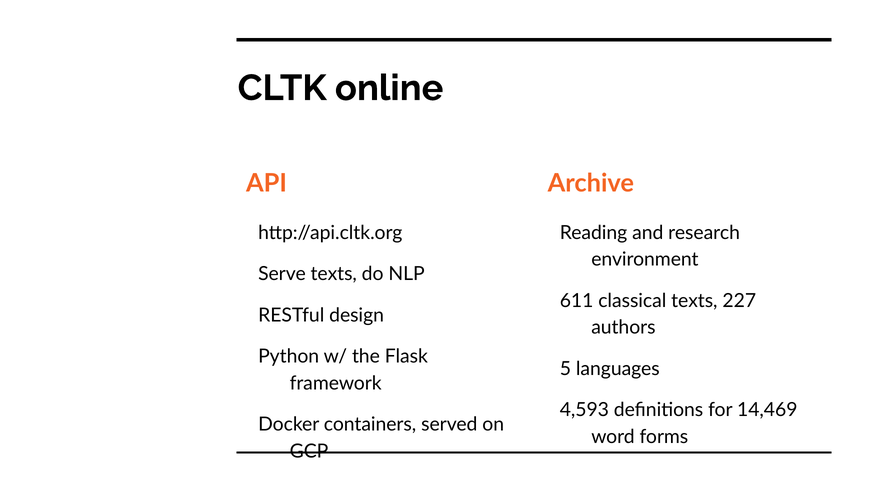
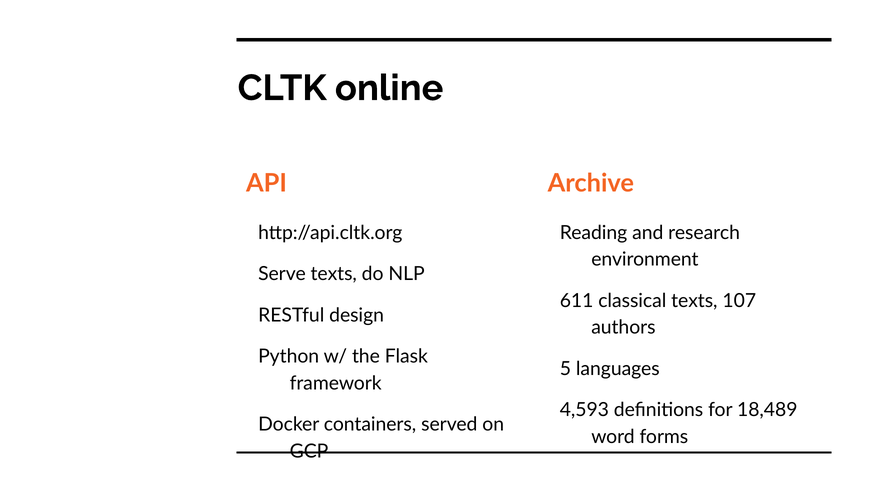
227: 227 -> 107
14,469: 14,469 -> 18,489
